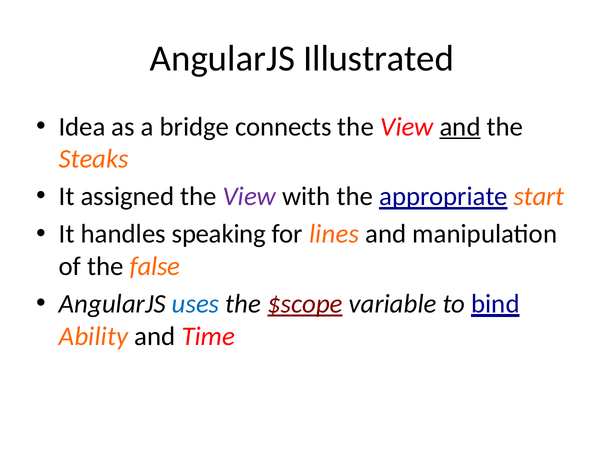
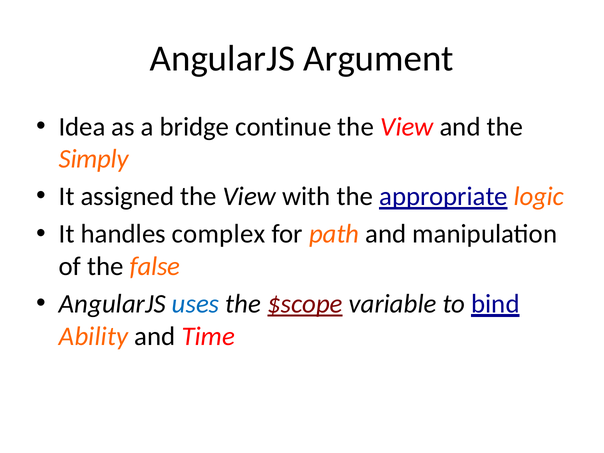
Illustrated: Illustrated -> Argument
connects: connects -> continue
and at (460, 127) underline: present -> none
Steaks: Steaks -> Simply
View at (249, 197) colour: purple -> black
start: start -> logic
speaking: speaking -> complex
lines: lines -> path
